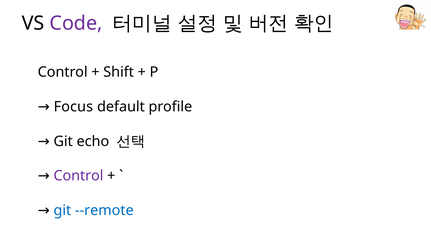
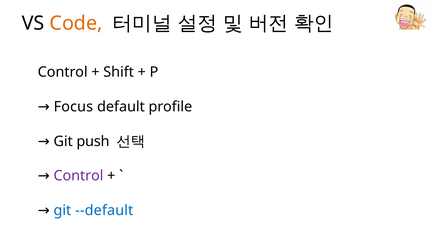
Code colour: purple -> orange
echo: echo -> push
--remote: --remote -> --default
